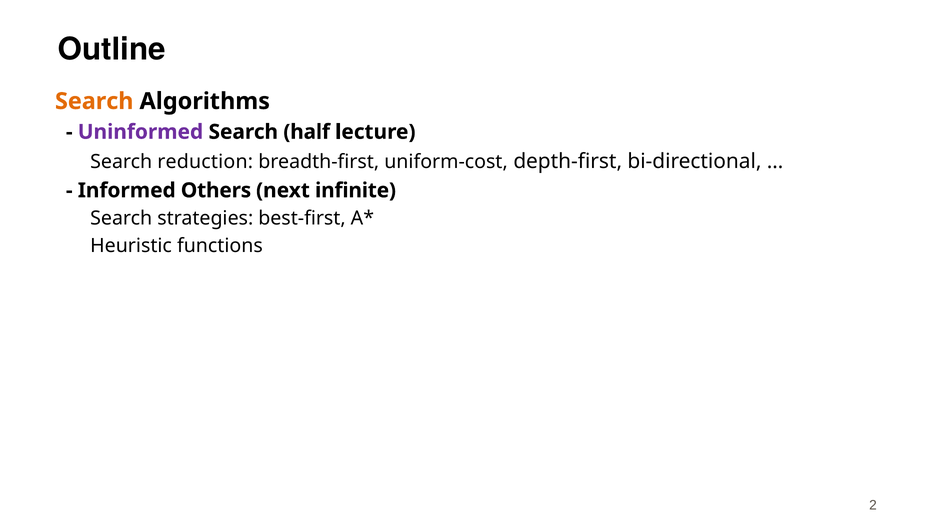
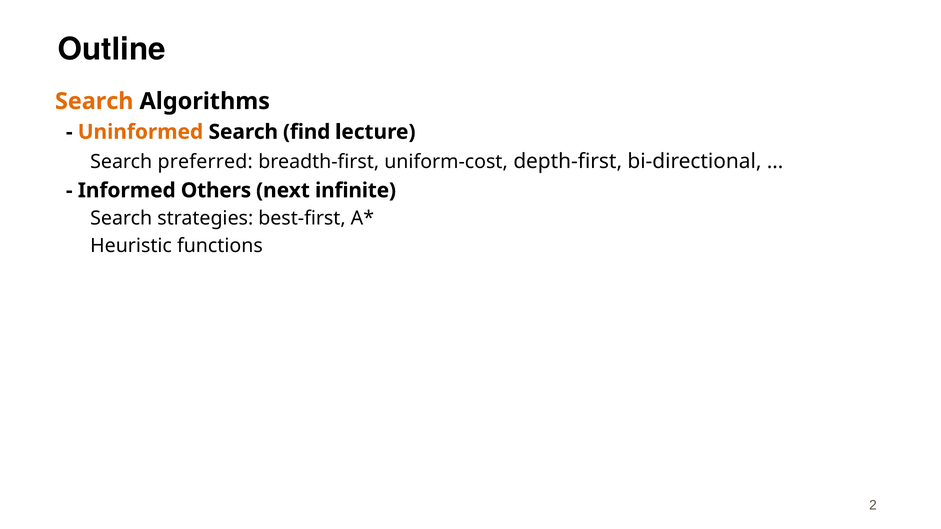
Uninformed colour: purple -> orange
half: half -> find
reduction: reduction -> preferred
